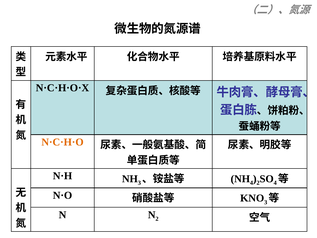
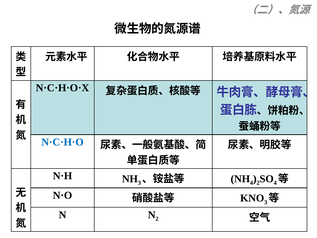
N·C·H·O colour: orange -> blue
